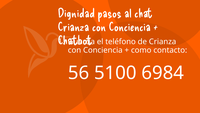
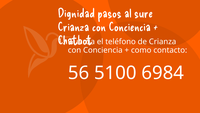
chat: chat -> sure
